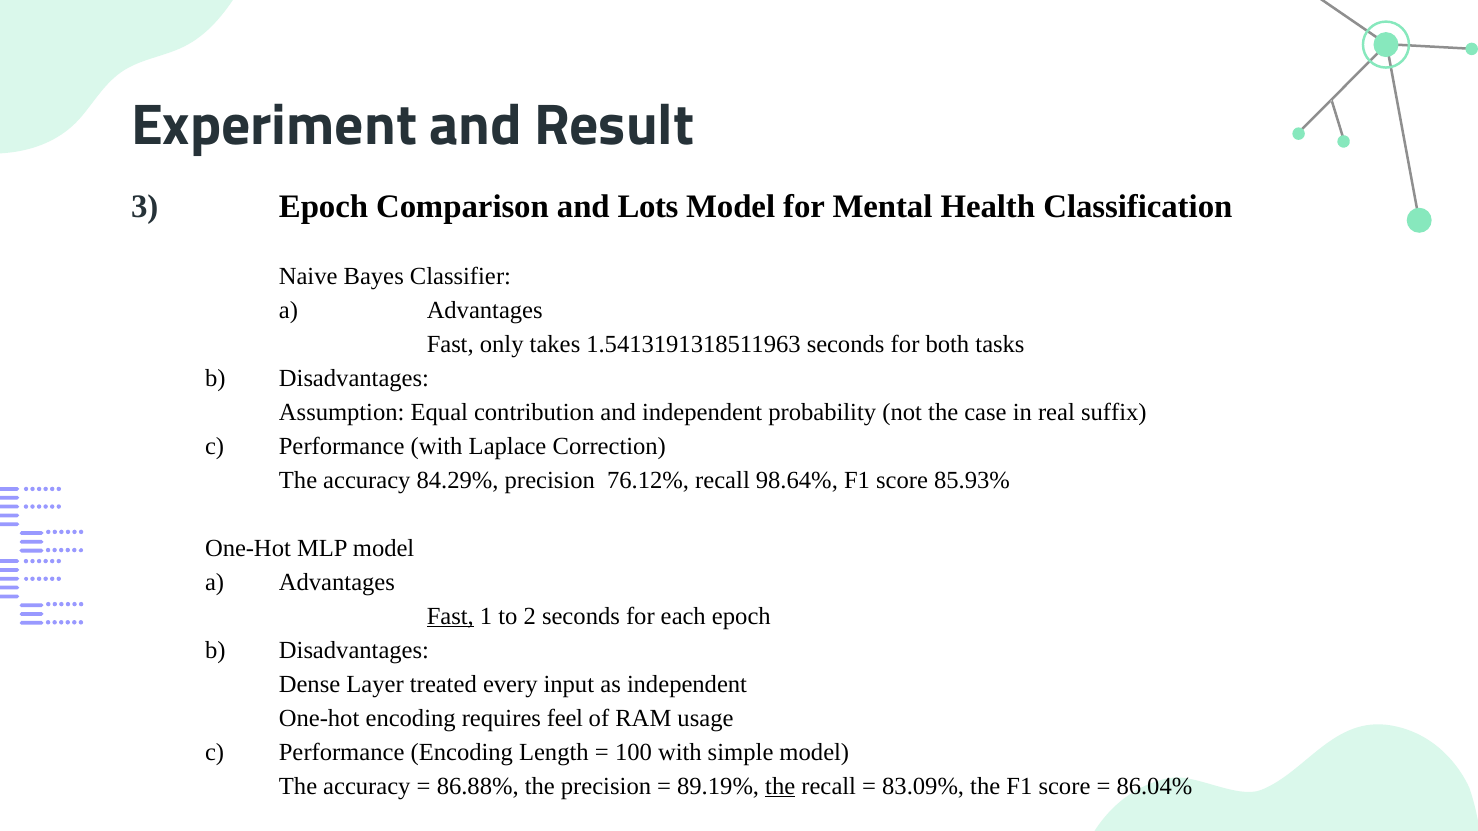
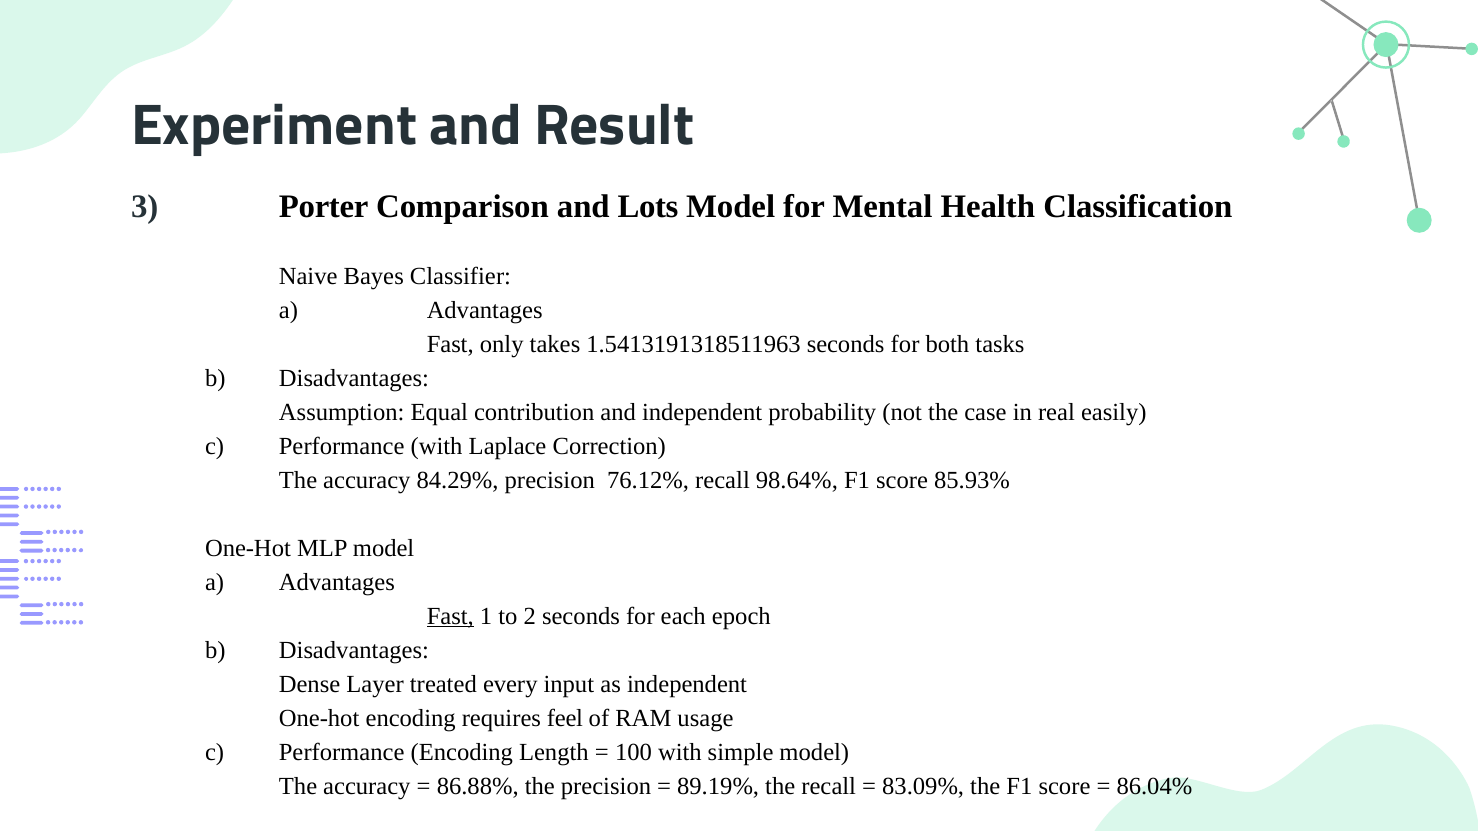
3 Epoch: Epoch -> Porter
suffix: suffix -> easily
the at (780, 786) underline: present -> none
